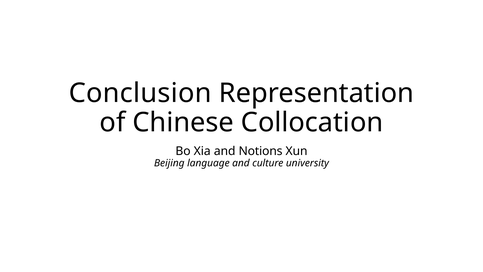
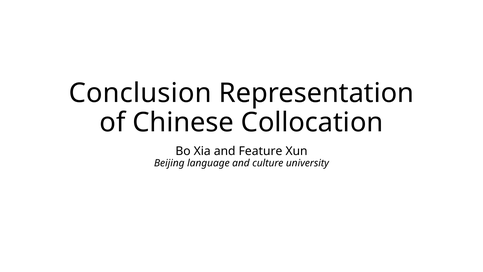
Notions: Notions -> Feature
